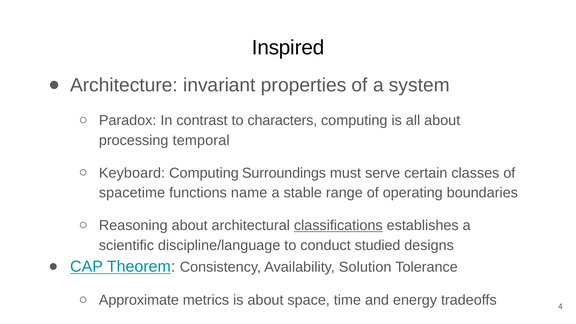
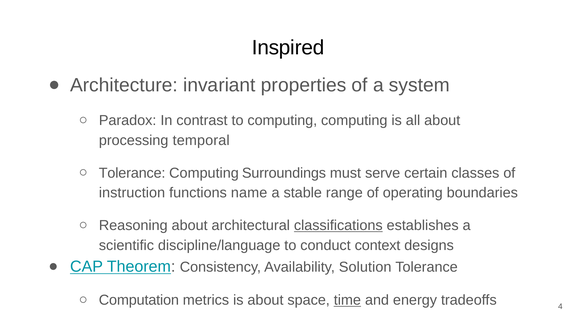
to characters: characters -> computing
Keyboard at (132, 173): Keyboard -> Tolerance
spacetime: spacetime -> instruction
studied: studied -> context
Approximate: Approximate -> Computation
time underline: none -> present
